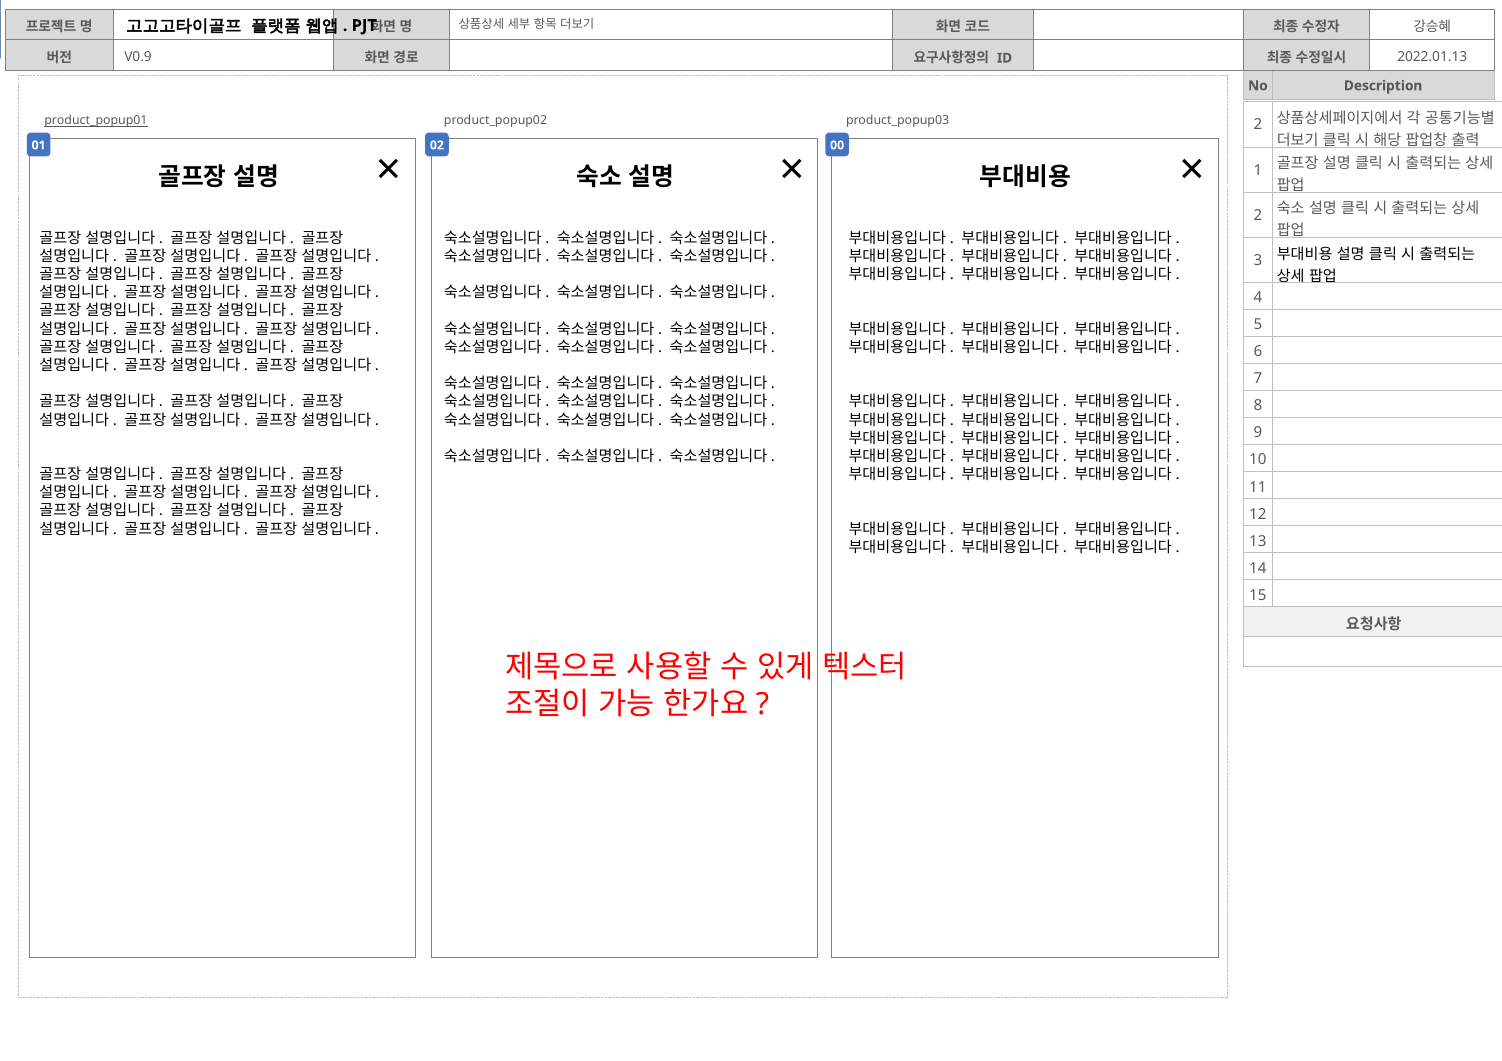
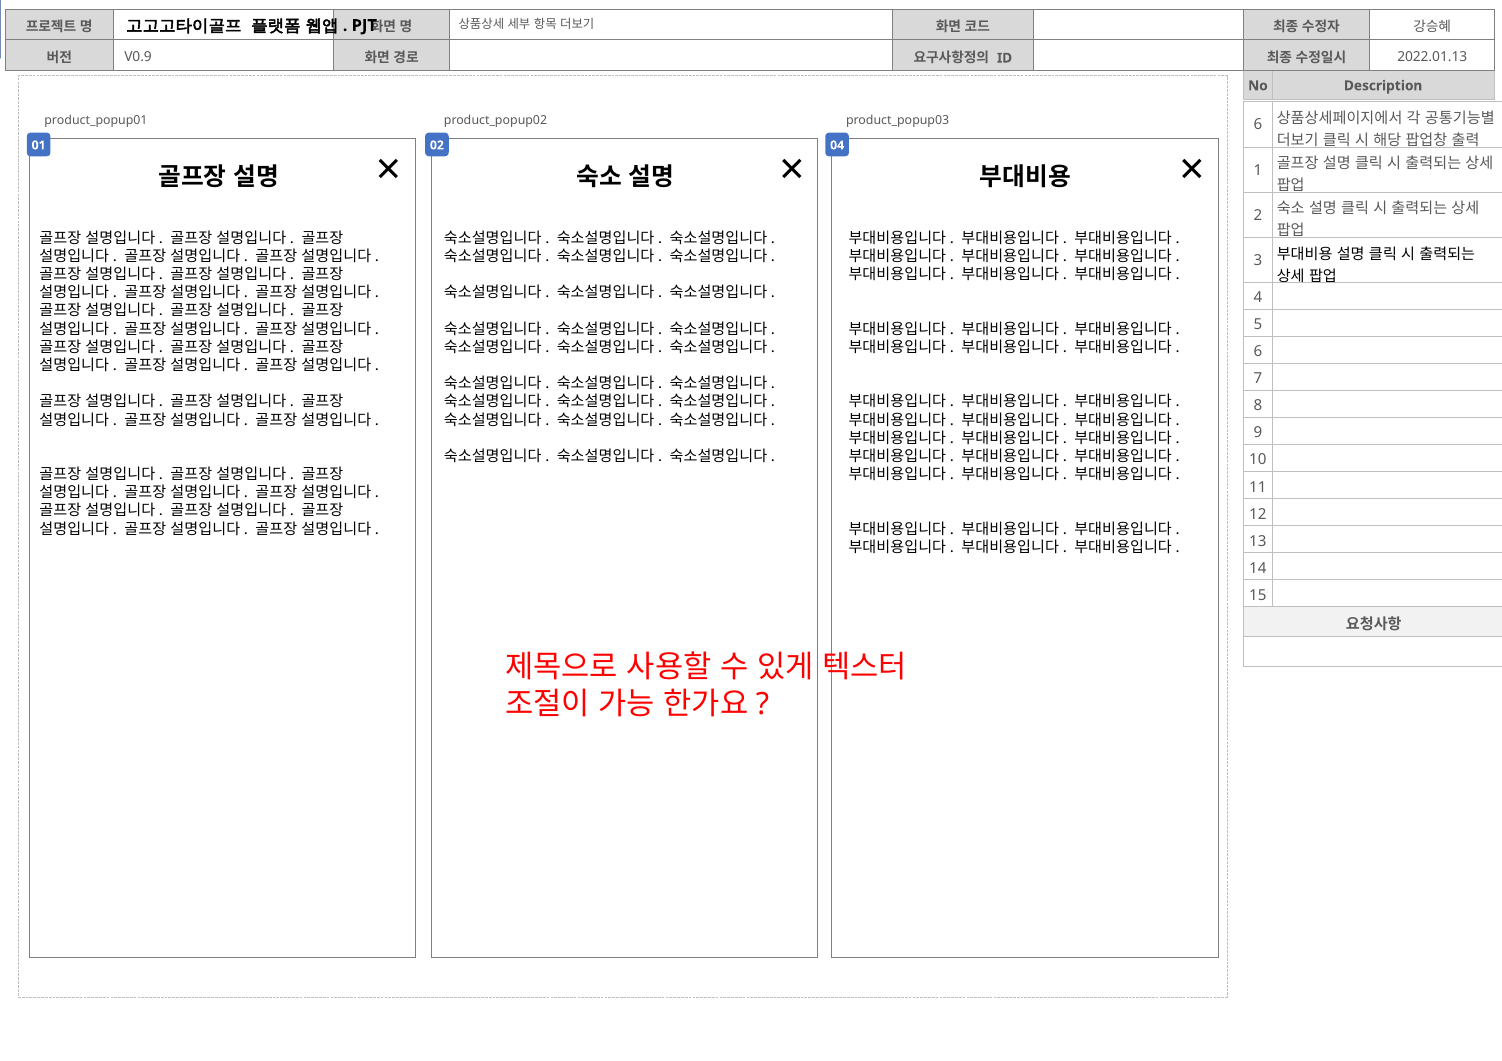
product_popup01 underline: present -> none
product_popup03 2: 2 -> 6
00: 00 -> 04
